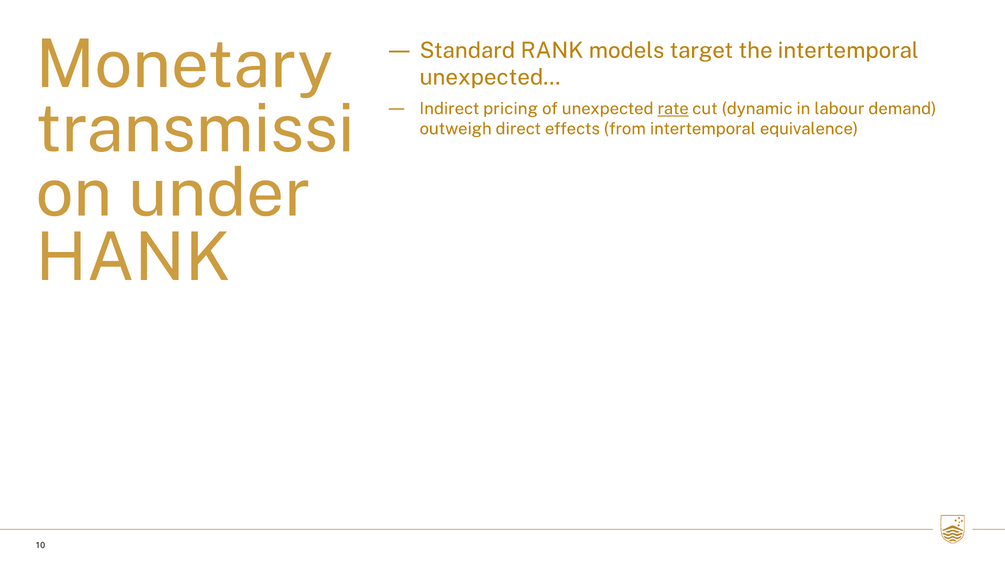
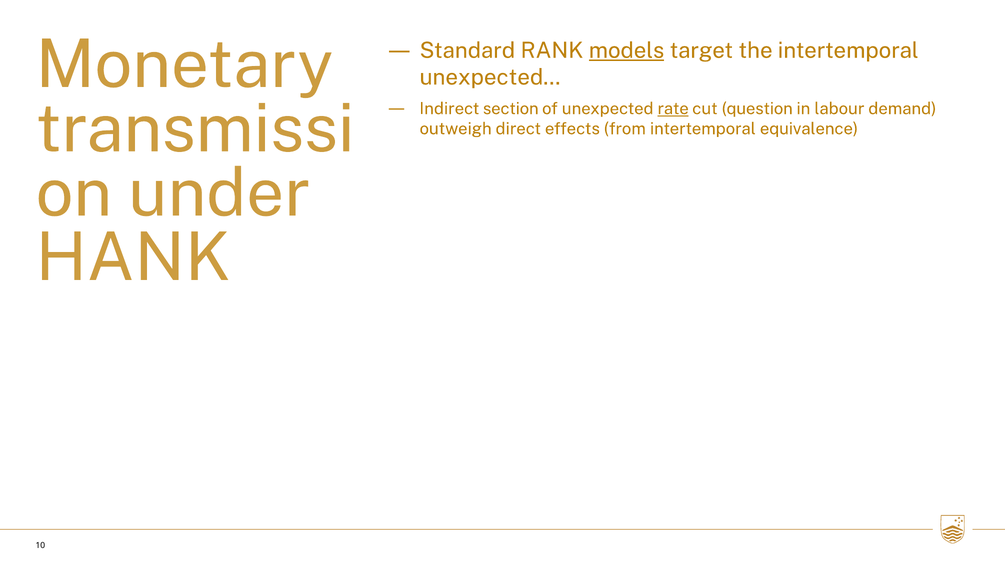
models underline: none -> present
pricing: pricing -> section
dynamic: dynamic -> question
